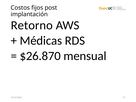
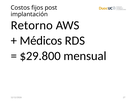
Médicas: Médicas -> Médicos
$26.870: $26.870 -> $29.800
